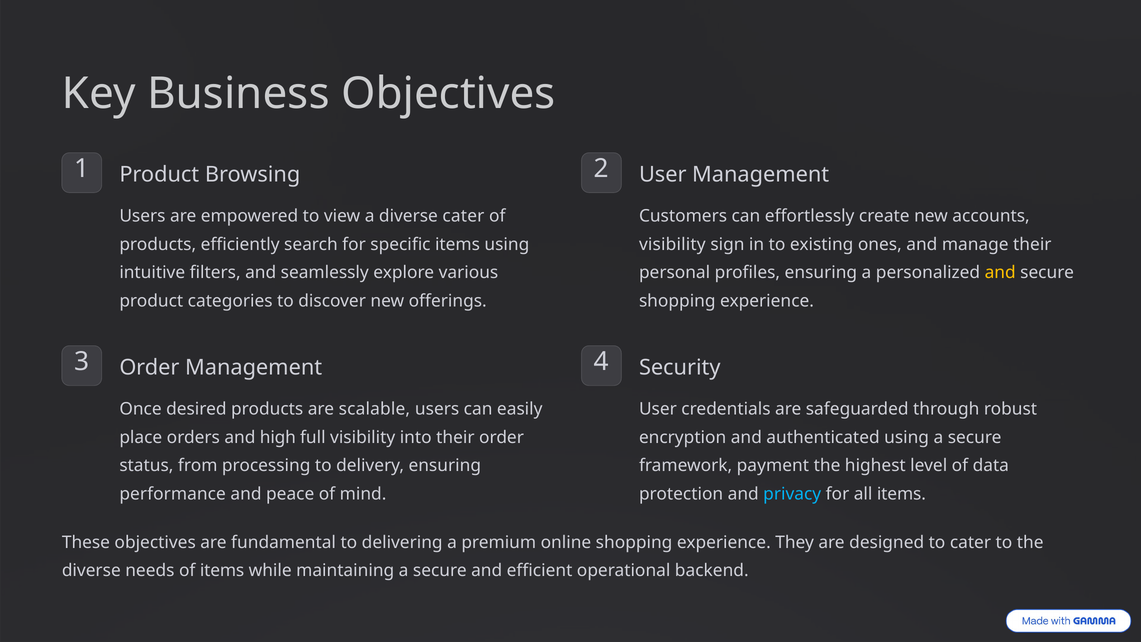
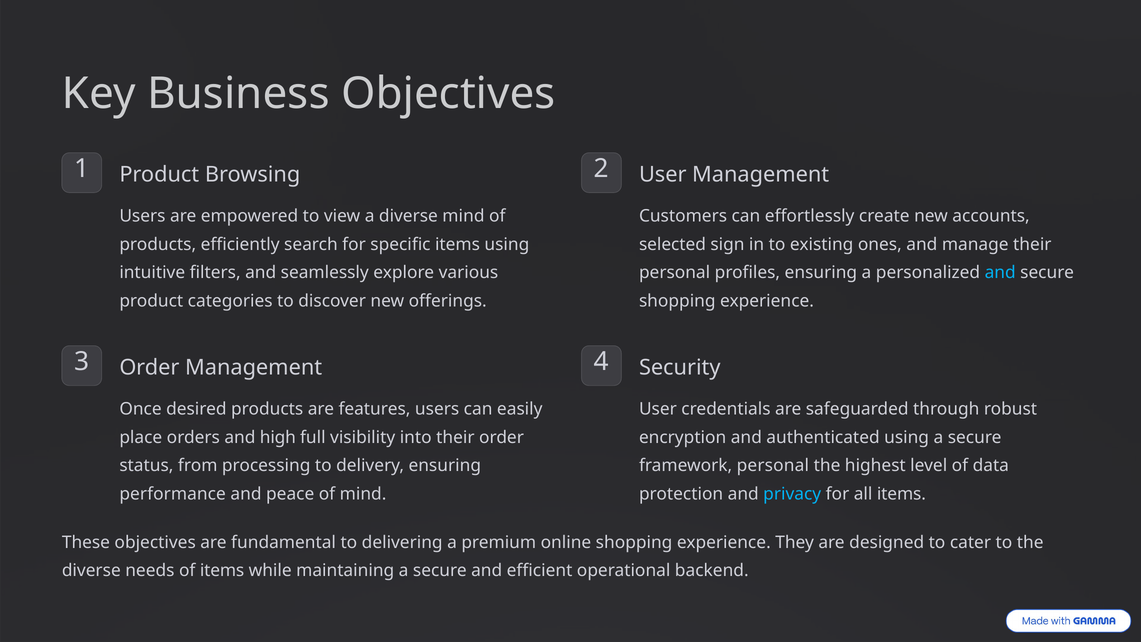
diverse cater: cater -> mind
visibility at (672, 244): visibility -> selected
and at (1000, 273) colour: yellow -> light blue
scalable: scalable -> features
framework payment: payment -> personal
